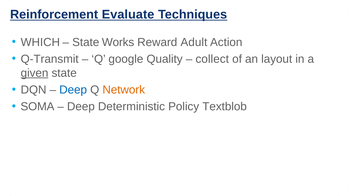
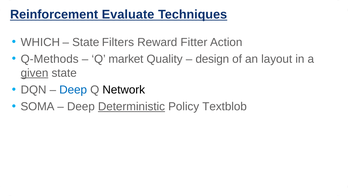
Works: Works -> Filters
Adult: Adult -> Fitter
Q-Transmit: Q-Transmit -> Q-Methods
google: google -> market
collect: collect -> design
Network colour: orange -> black
Deterministic underline: none -> present
